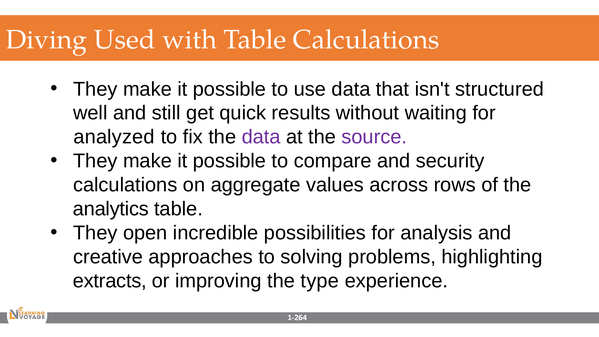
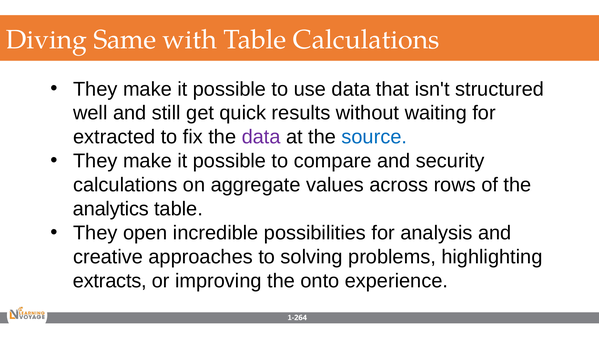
Used: Used -> Same
analyzed: analyzed -> extracted
source colour: purple -> blue
type: type -> onto
